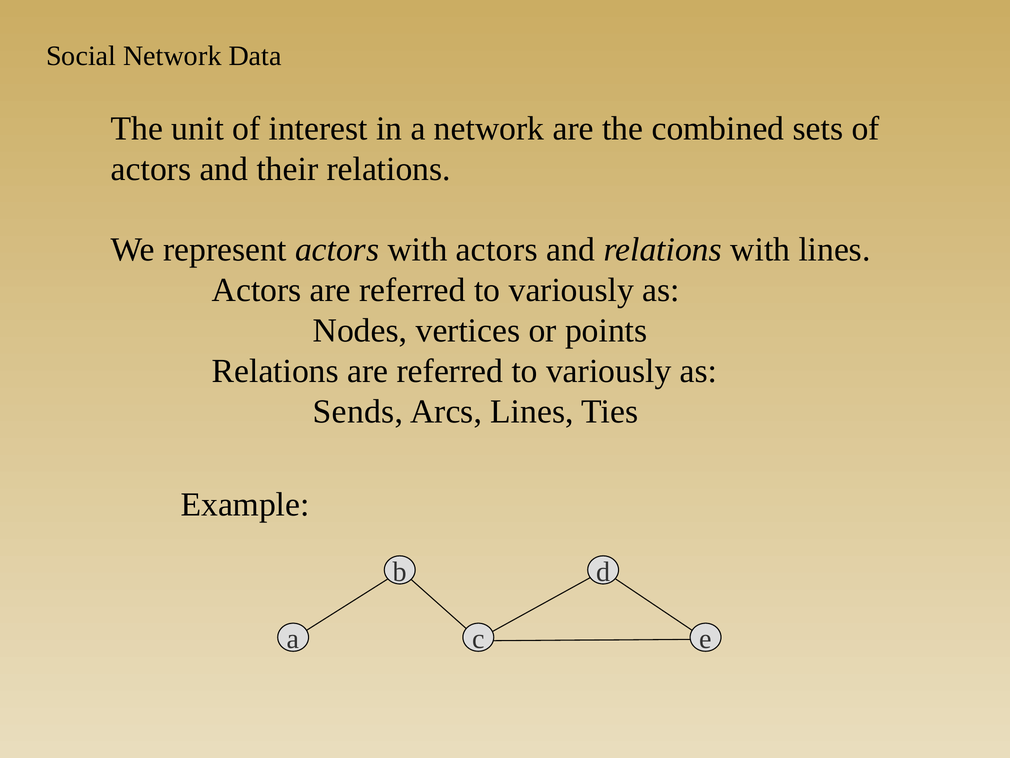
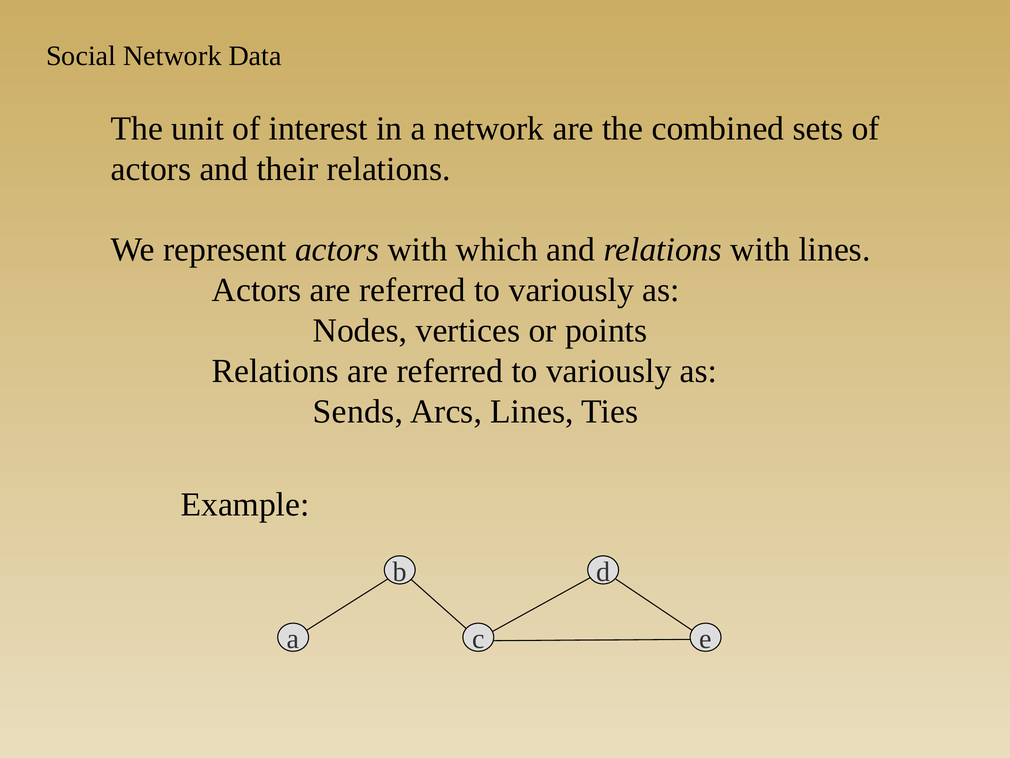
with actors: actors -> which
